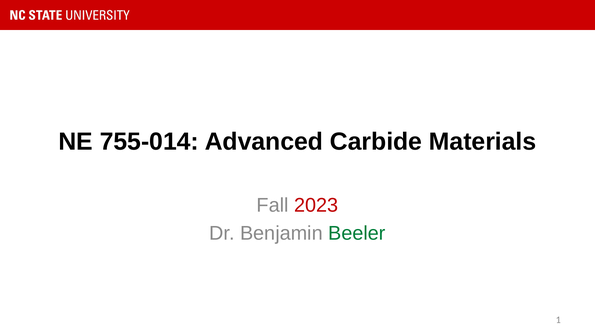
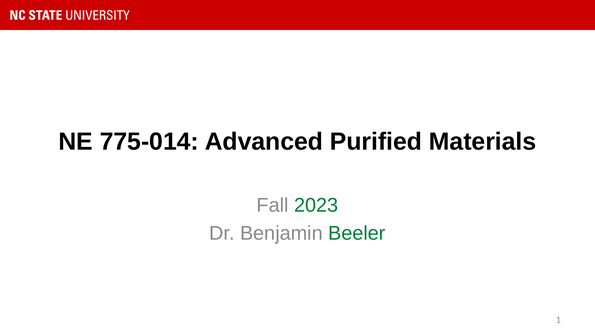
755-014: 755-014 -> 775-014
Carbide: Carbide -> Purified
2023 colour: red -> green
